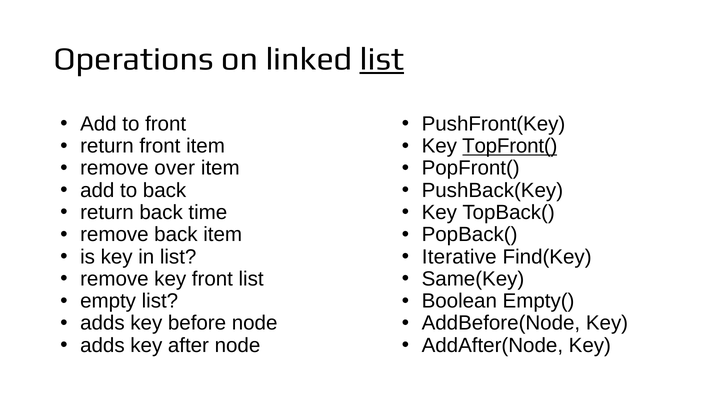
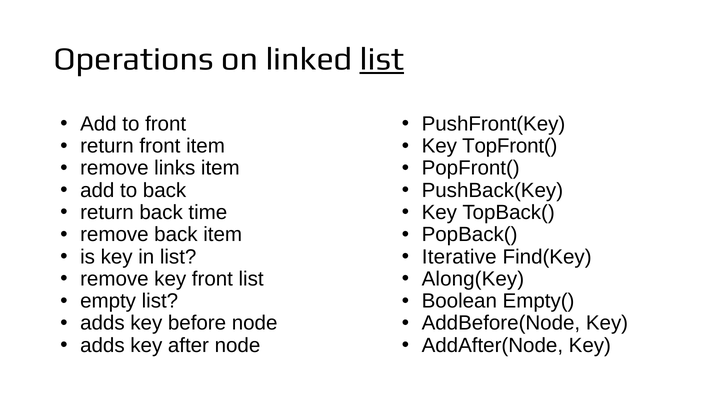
TopFront( underline: present -> none
over: over -> links
Same(Key: Same(Key -> Along(Key
